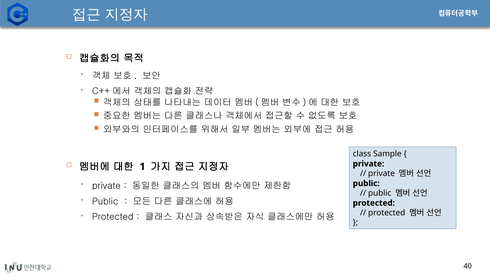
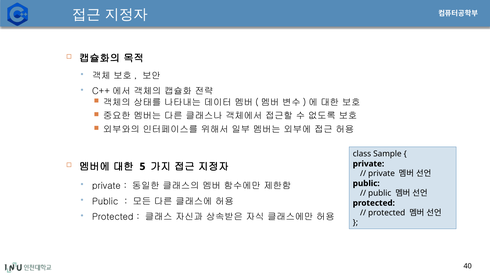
1: 1 -> 5
